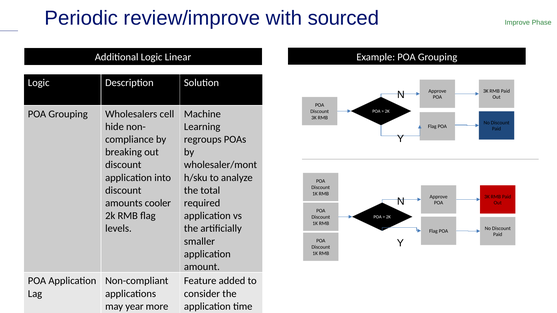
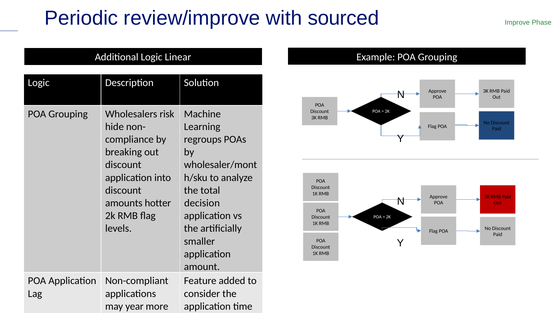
cell: cell -> risk
cooler: cooler -> hotter
required: required -> decision
